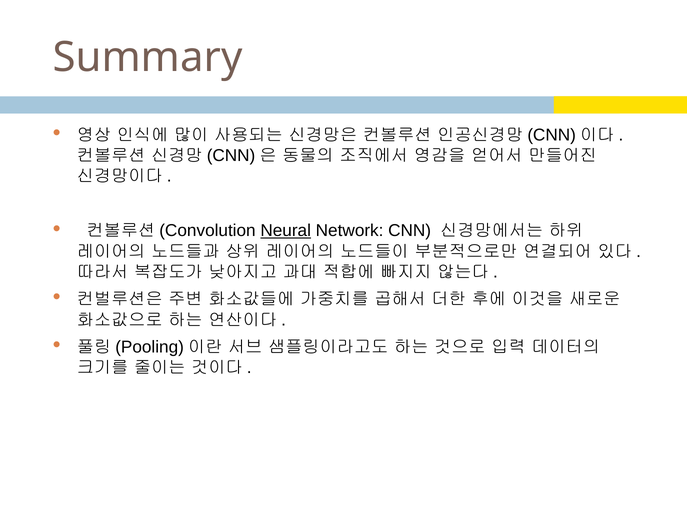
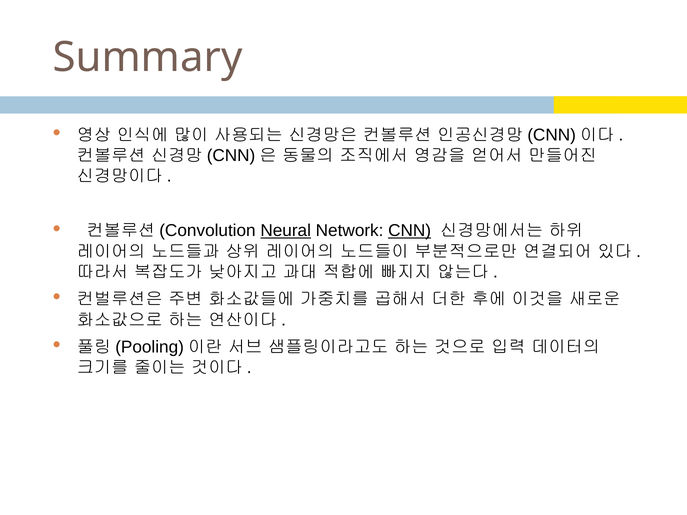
CNN underline: none -> present
